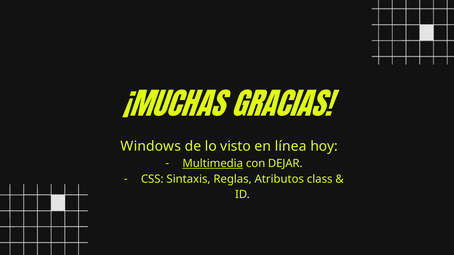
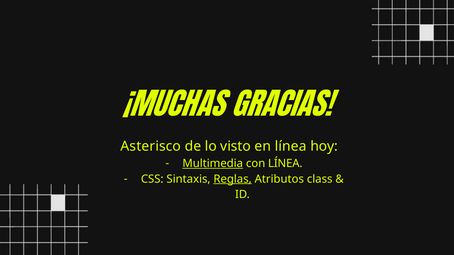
Windows: Windows -> Asterisco
con DEJAR: DEJAR -> LÍNEA
Reglas underline: none -> present
